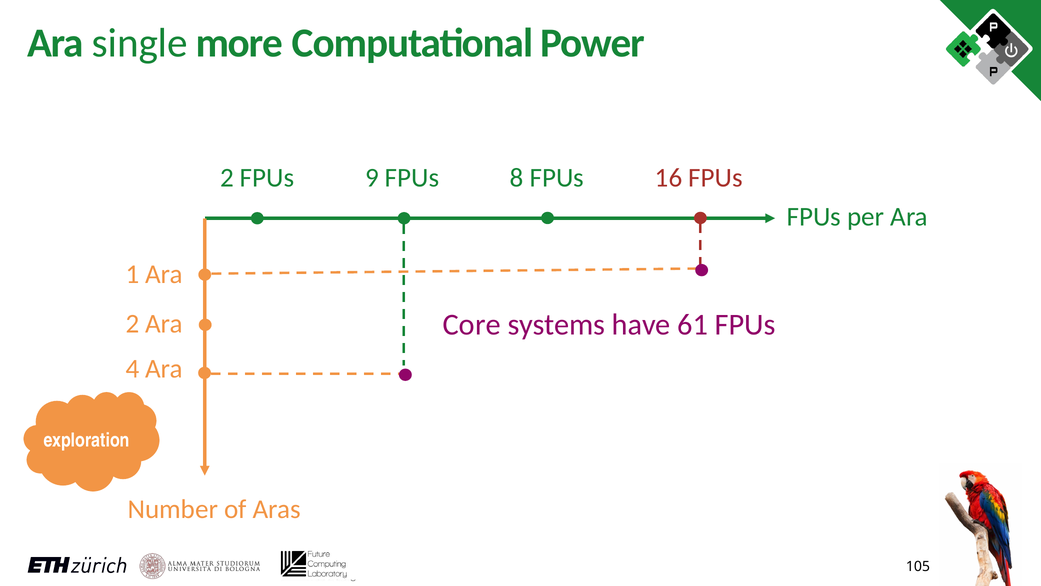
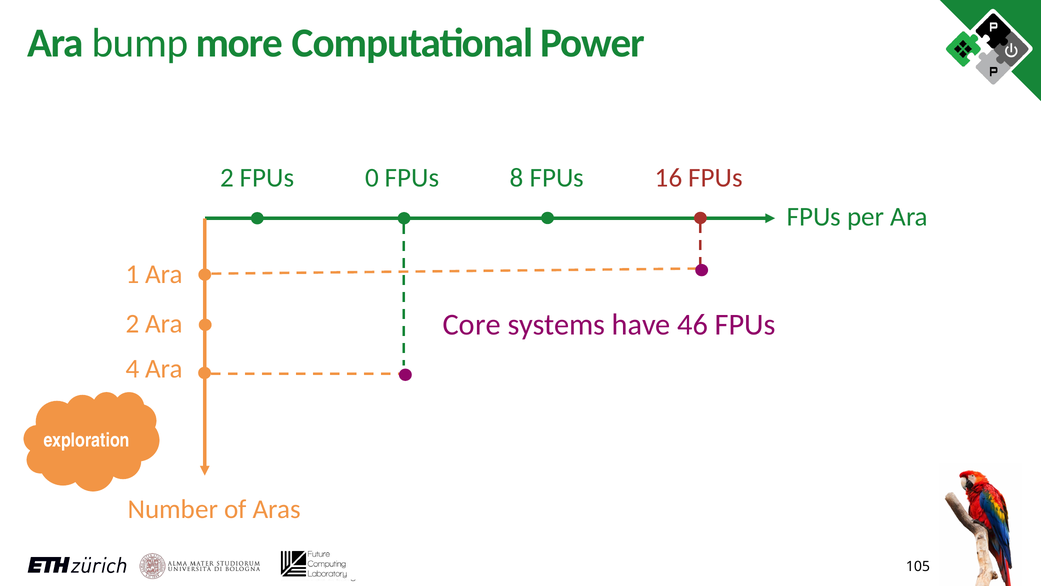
single: single -> bump
9: 9 -> 0
61: 61 -> 46
